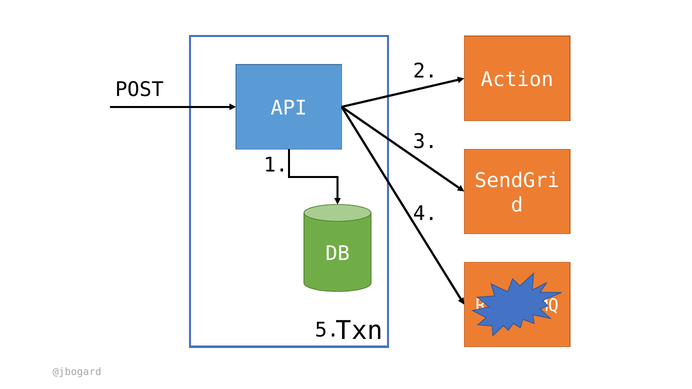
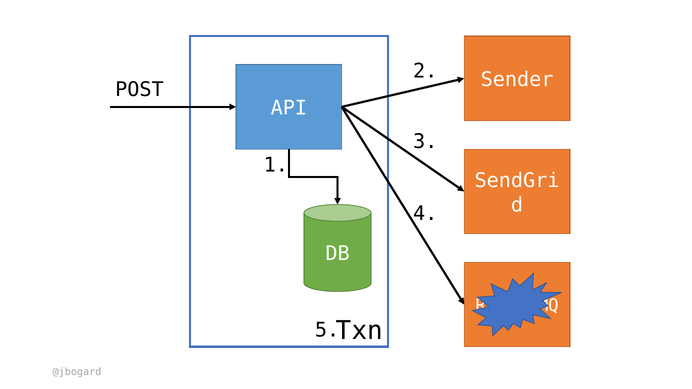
Action: Action -> Sender
